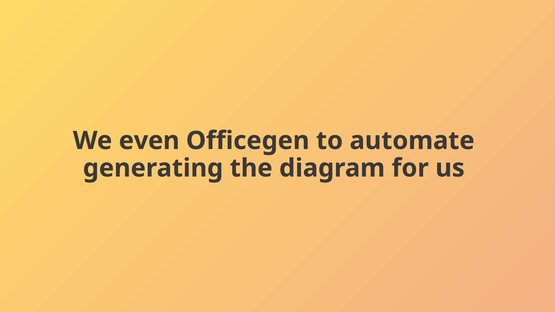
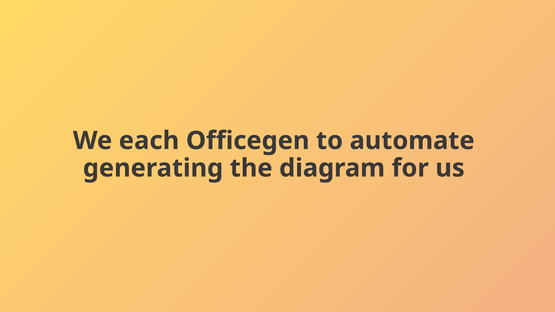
even: even -> each
